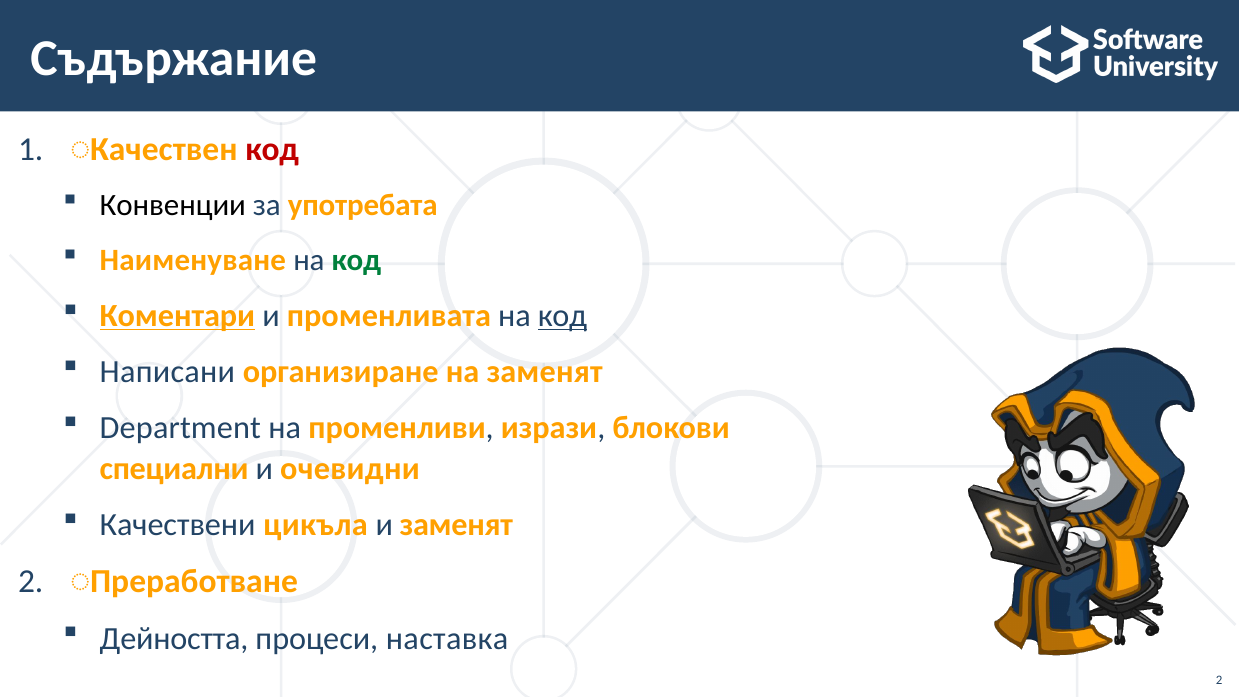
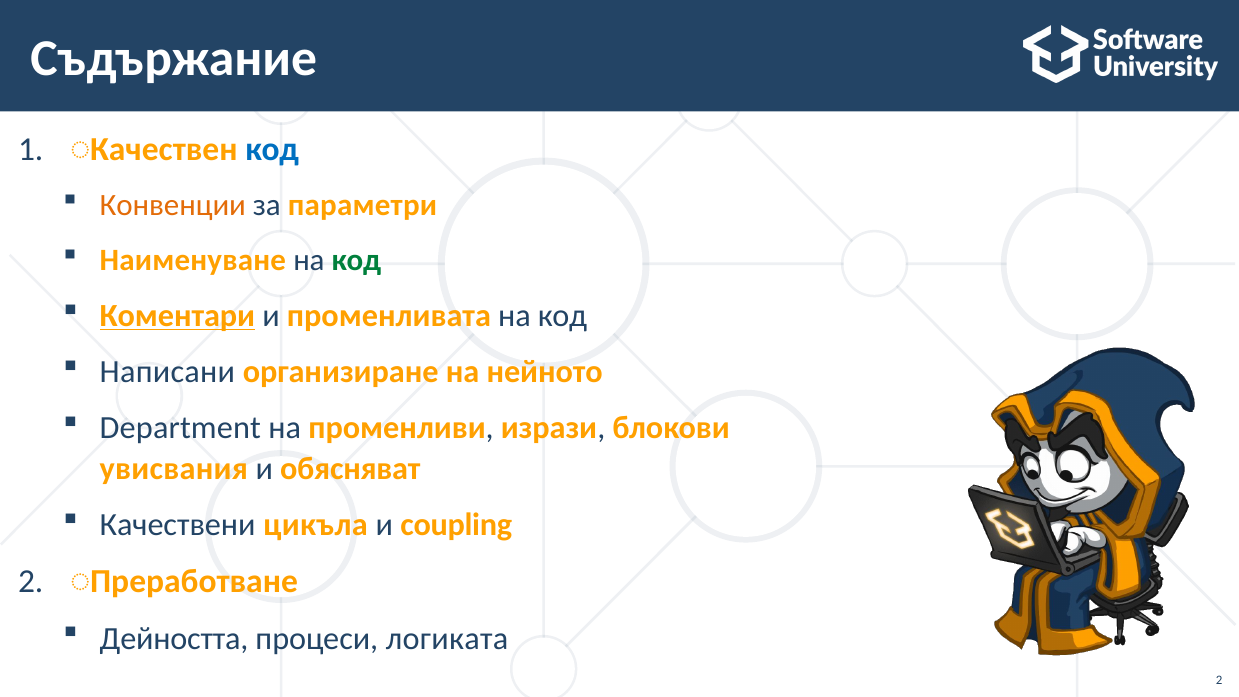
код at (272, 150) colour: red -> blue
Конвенции colour: black -> orange
употребата: употребата -> параметри
код at (562, 316) underline: present -> none
на заменят: заменят -> нейното
специални: специални -> увисвания
очевидни: очевидни -> обясняват
и заменят: заменят -> coupling
наставка: наставка -> логиката
